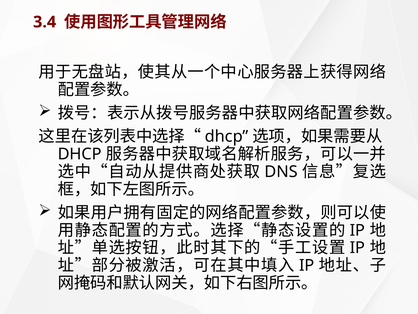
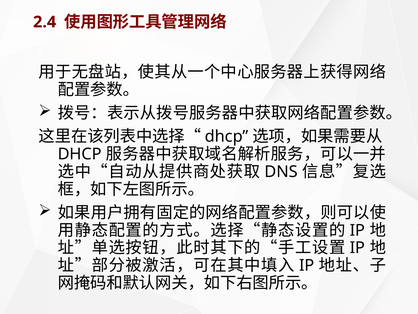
3.4: 3.4 -> 2.4
